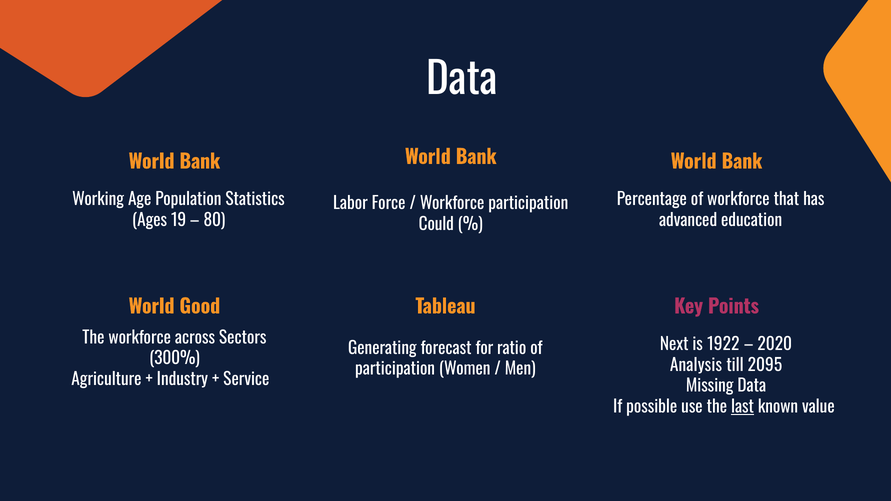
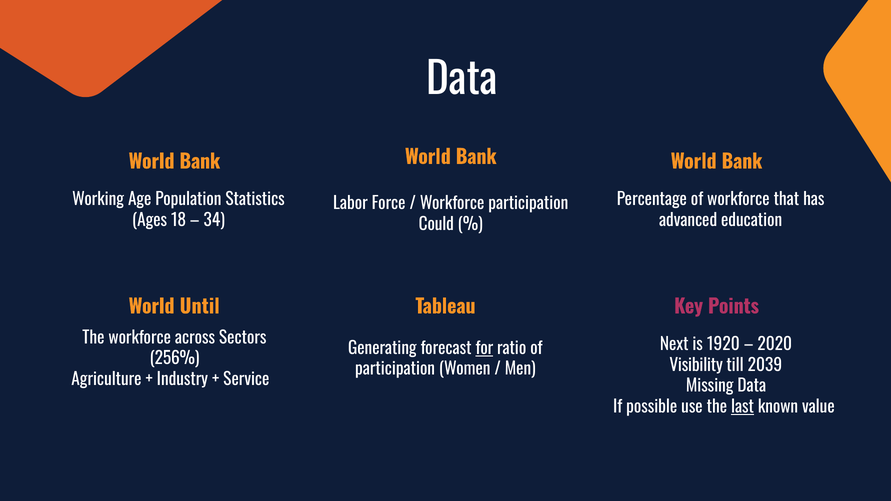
19: 19 -> 18
80: 80 -> 34
Good: Good -> Until
1922: 1922 -> 1920
for underline: none -> present
300%: 300% -> 256%
Analysis: Analysis -> Visibility
2095: 2095 -> 2039
